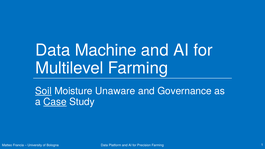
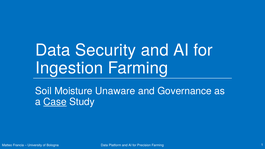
Machine: Machine -> Security
Multilevel: Multilevel -> Ingestion
Soil underline: present -> none
